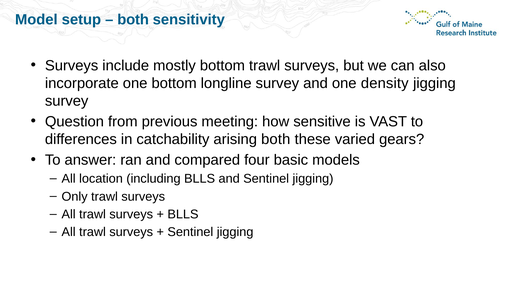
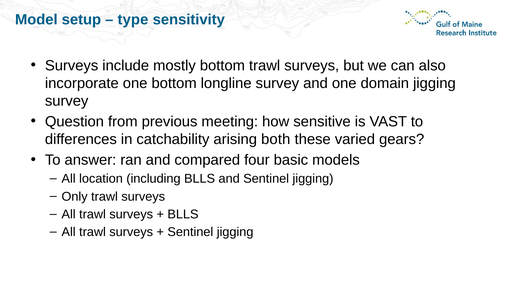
both at (133, 20): both -> type
density: density -> domain
